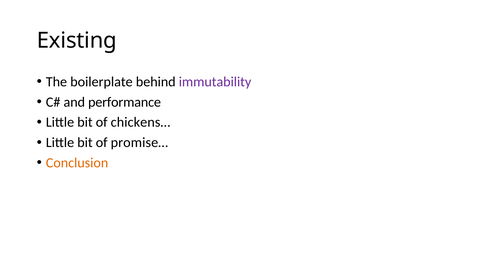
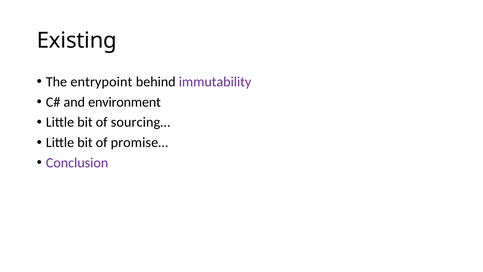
boilerplate: boilerplate -> entrypoint
performance: performance -> environment
chickens…: chickens… -> sourcing…
Conclusion colour: orange -> purple
